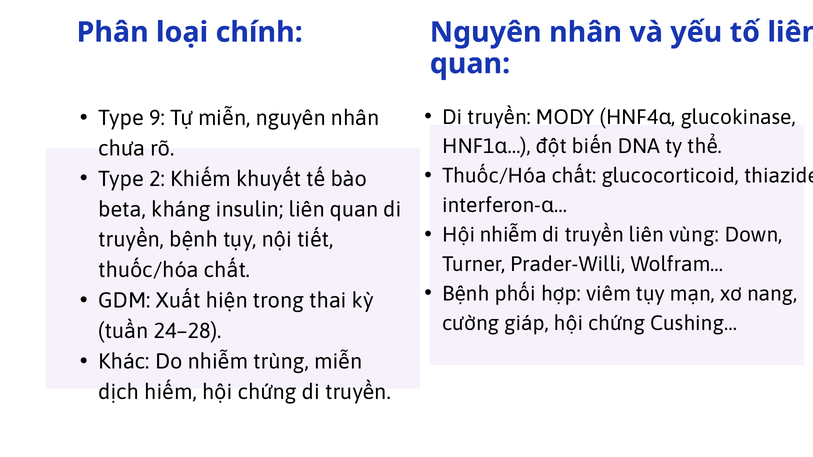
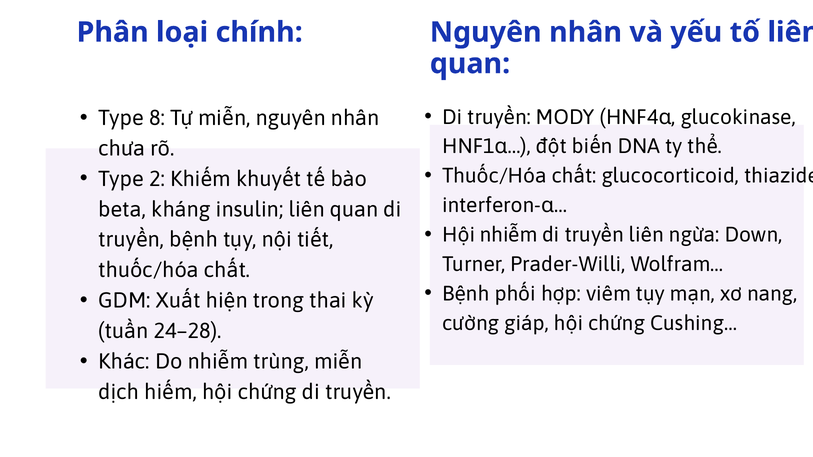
9: 9 -> 8
vùng: vùng -> ngừa
